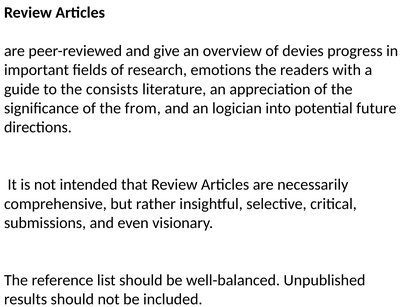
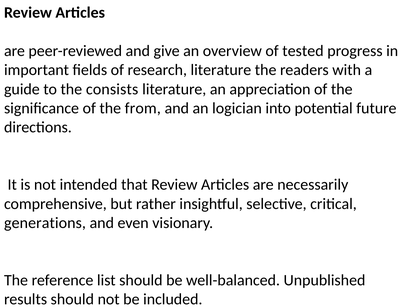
devies: devies -> tested
research emotions: emotions -> literature
submissions: submissions -> generations
